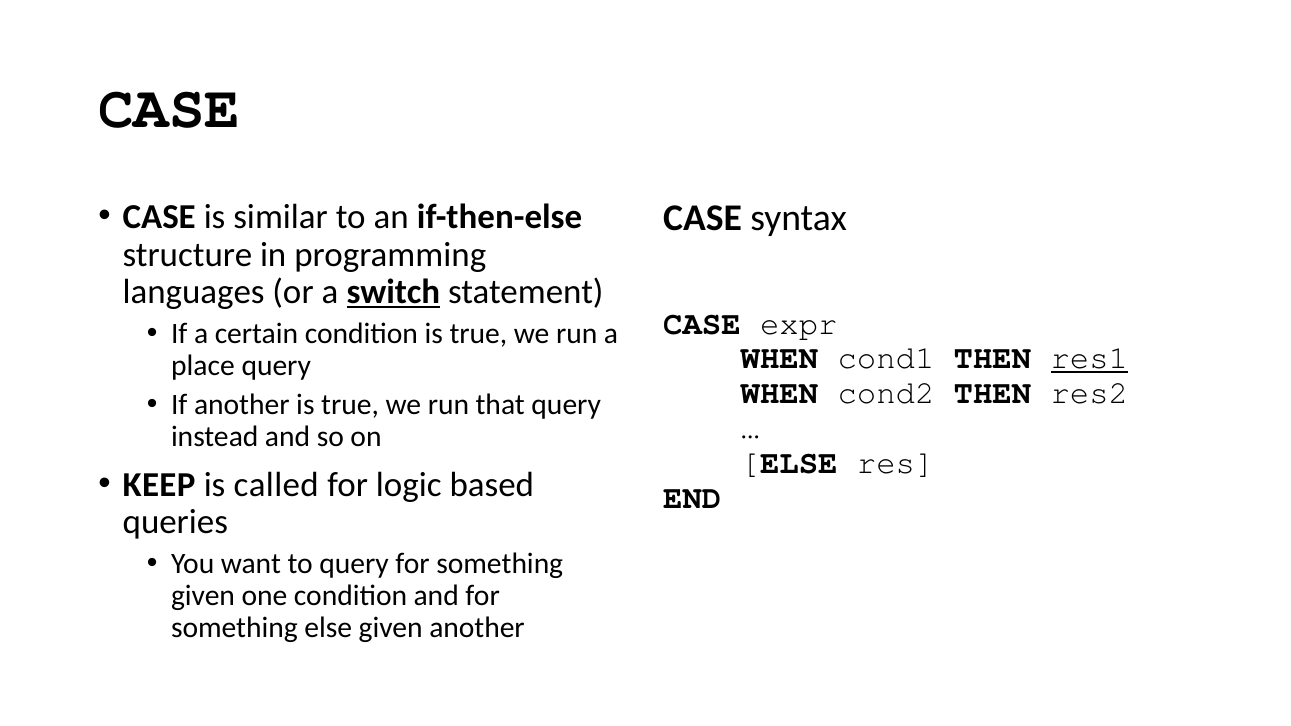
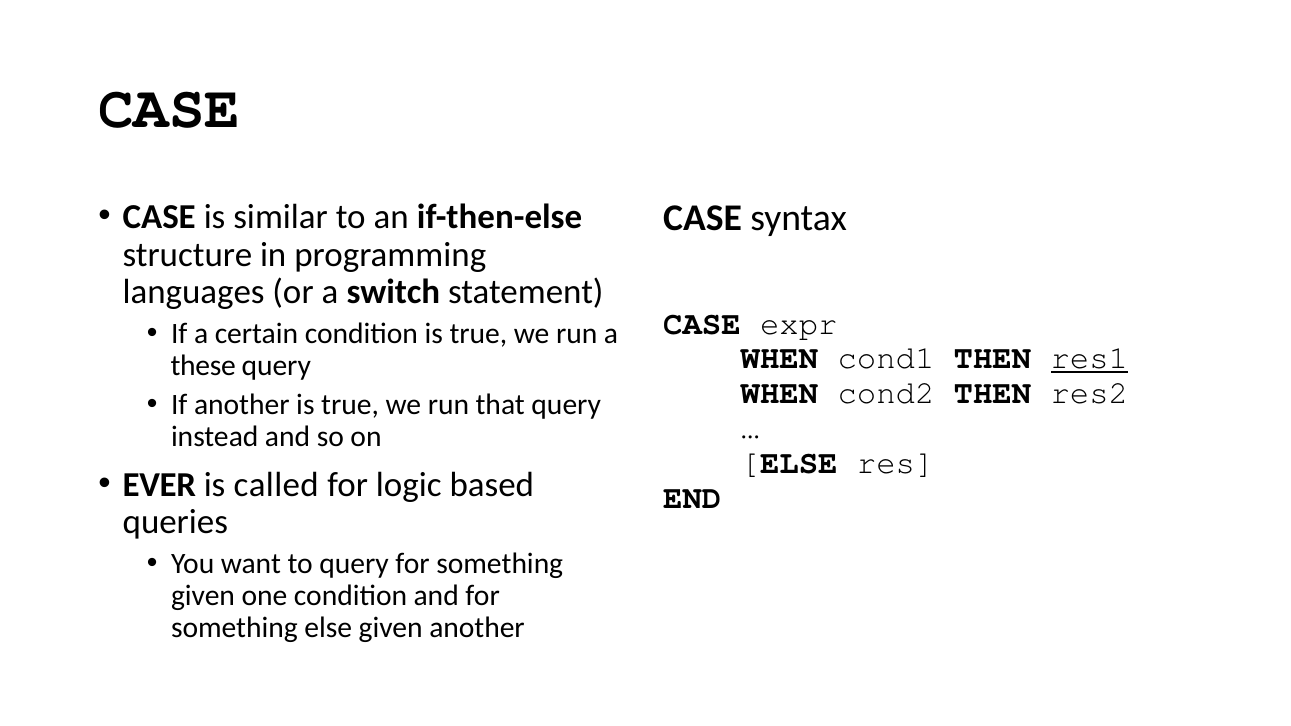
switch underline: present -> none
place: place -> these
KEEP: KEEP -> EVER
